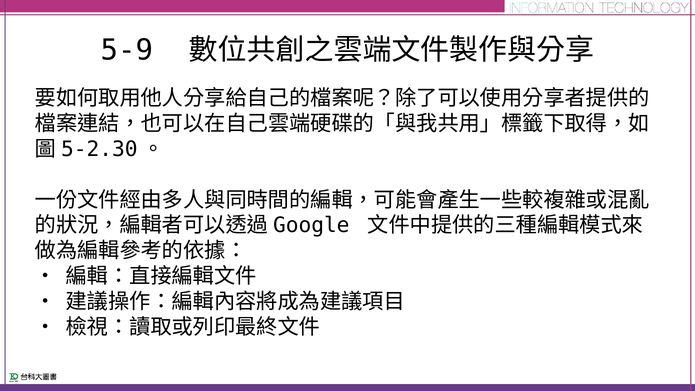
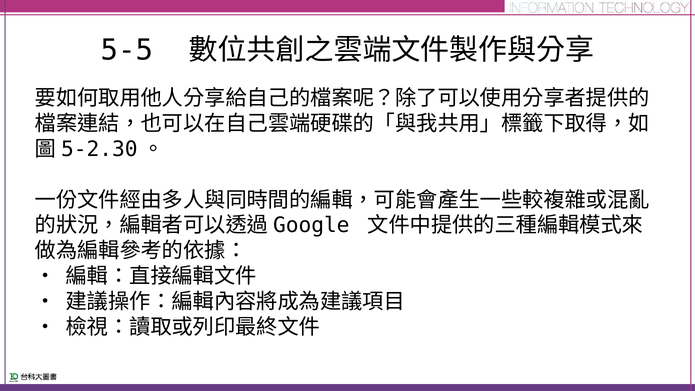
5-9: 5-9 -> 5-5
